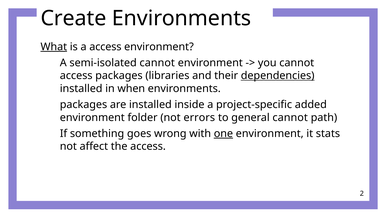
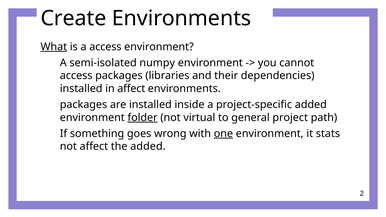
semi-isolated cannot: cannot -> numpy
dependencies underline: present -> none
in when: when -> affect
folder underline: none -> present
errors: errors -> virtual
general cannot: cannot -> project
the access: access -> added
